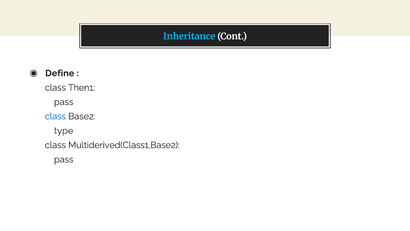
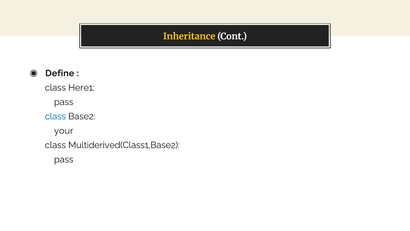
Inheritance colour: light blue -> yellow
Then1: Then1 -> Here1
type: type -> your
